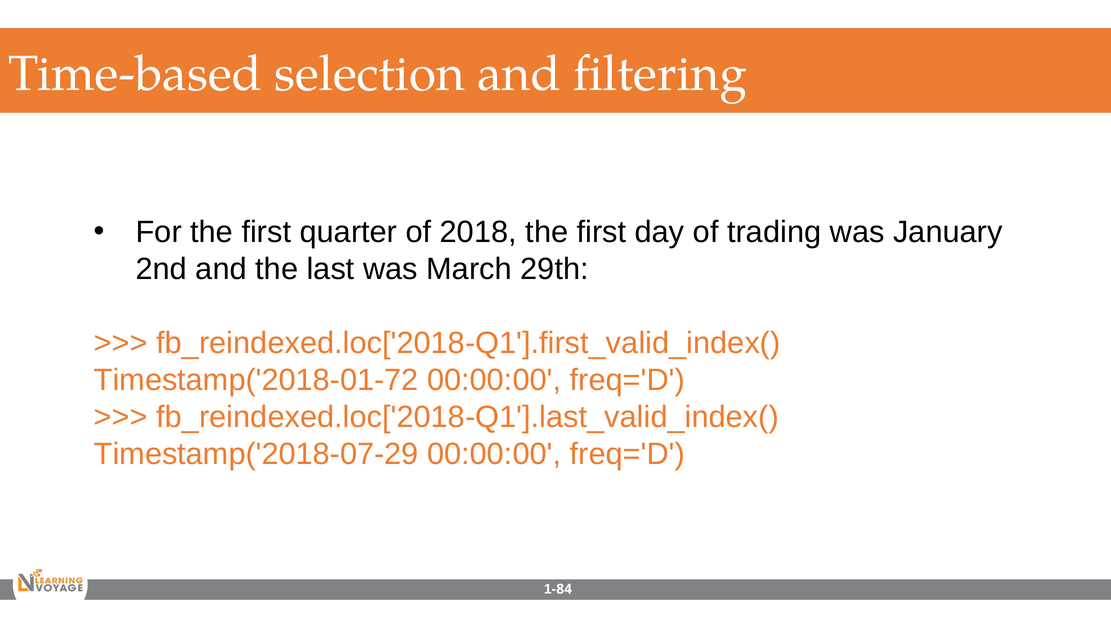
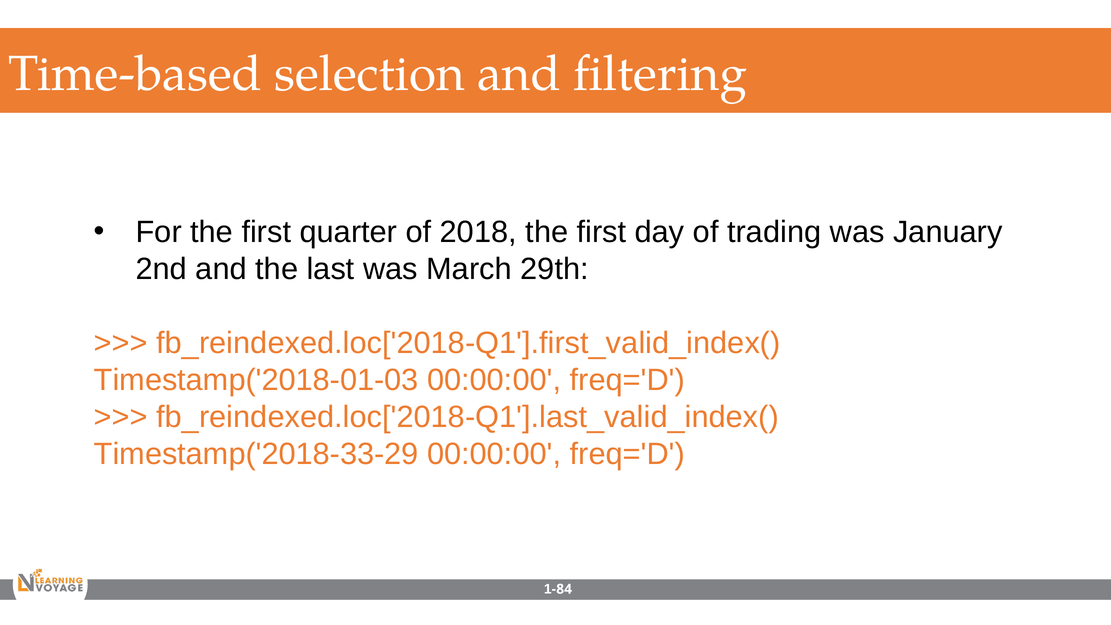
Timestamp('2018-01-72: Timestamp('2018-01-72 -> Timestamp('2018-01-03
Timestamp('2018-07-29: Timestamp('2018-07-29 -> Timestamp('2018-33-29
